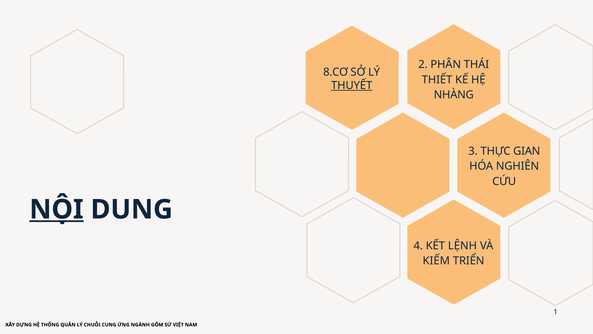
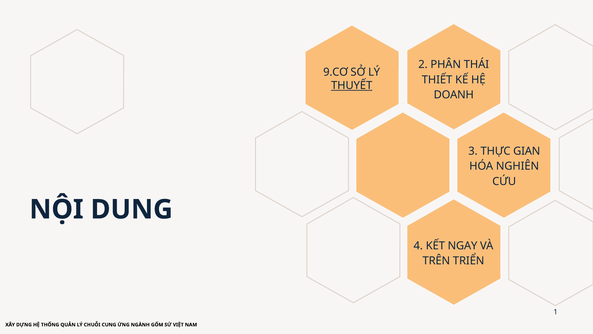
8.CƠ: 8.CƠ -> 9.CƠ
NHÀNG: NHÀNG -> DOANH
NỘI underline: present -> none
LỆNH: LỆNH -> NGAY
KIẾM: KIẾM -> TRÊN
